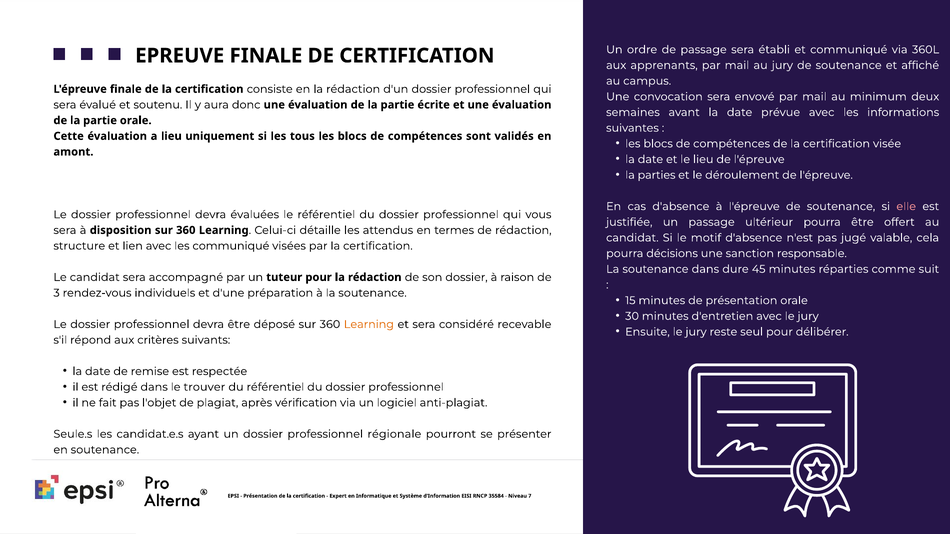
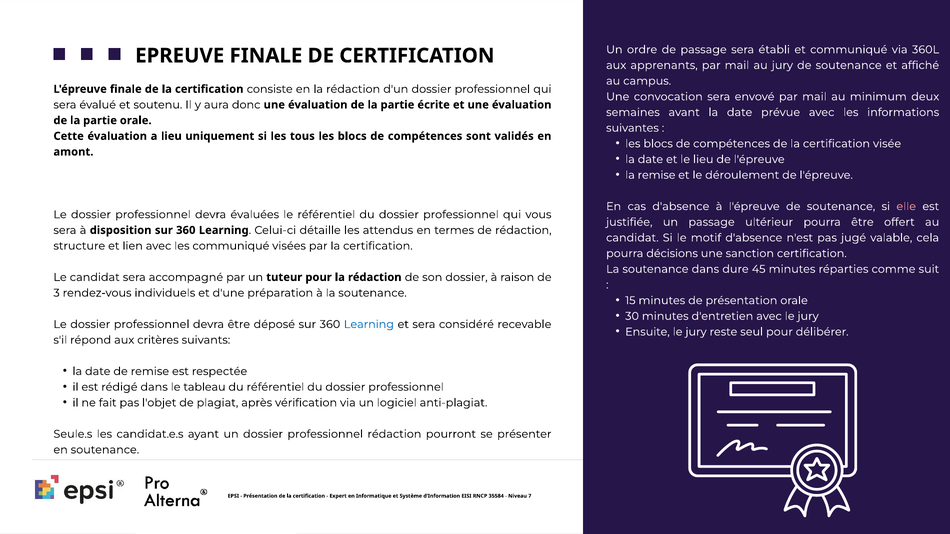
la parties: parties -> remise
sanction responsable: responsable -> certification
Learning at (369, 325) colour: orange -> blue
trouver: trouver -> tableau
professionnel régionale: régionale -> rédaction
